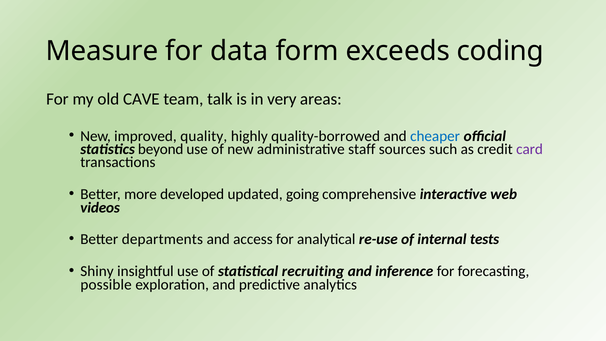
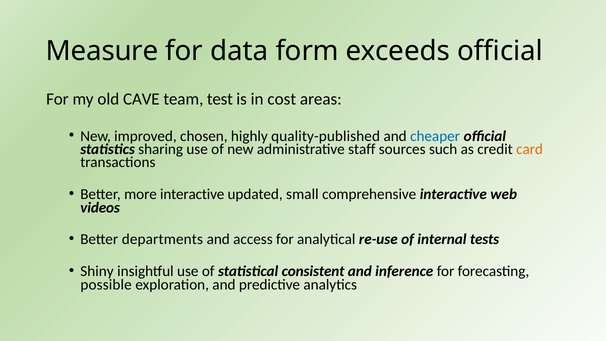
exceeds coding: coding -> official
talk: talk -> test
very: very -> cost
quality: quality -> chosen
quality-borrowed: quality-borrowed -> quality-published
beyond: beyond -> sharing
card colour: purple -> orange
more developed: developed -> interactive
going: going -> small
recruiting: recruiting -> consistent
